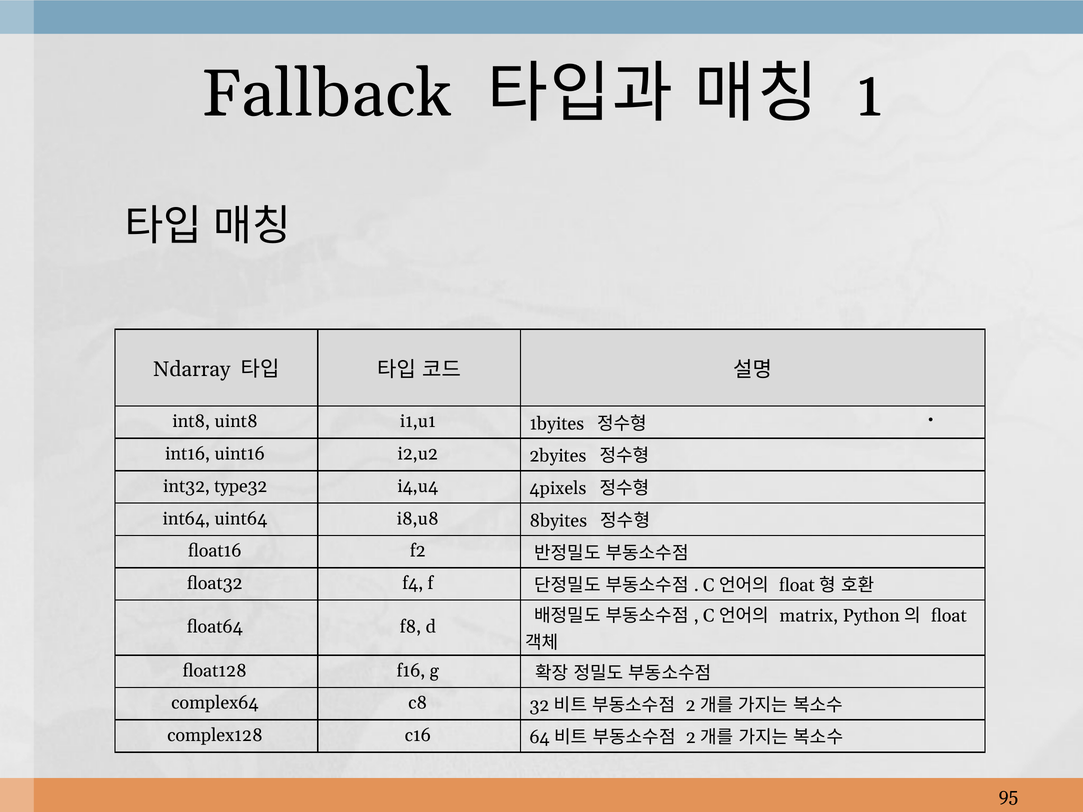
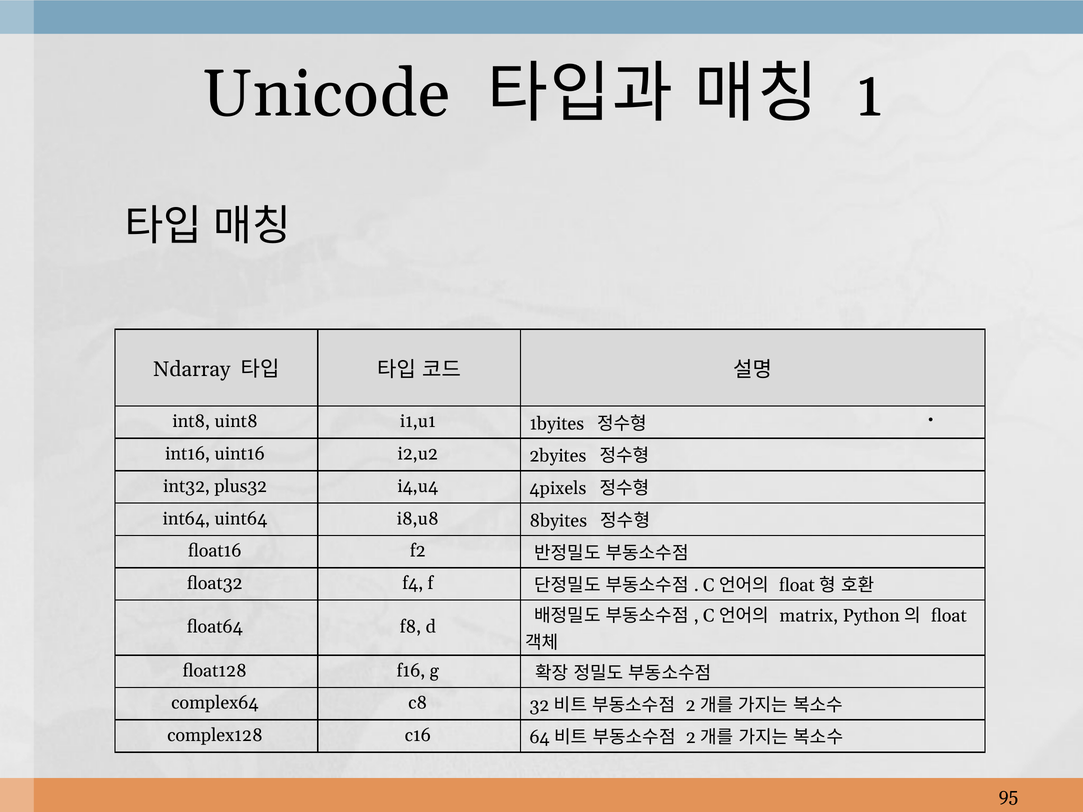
Fallback: Fallback -> Unicode
type32: type32 -> plus32
